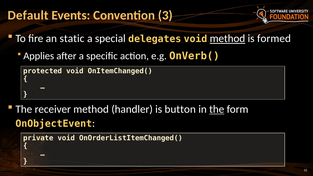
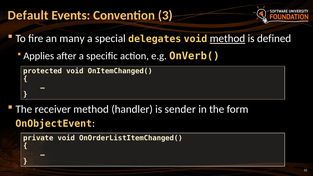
static: static -> many
formed: formed -> defined
button: button -> sender
the at (217, 109) underline: present -> none
